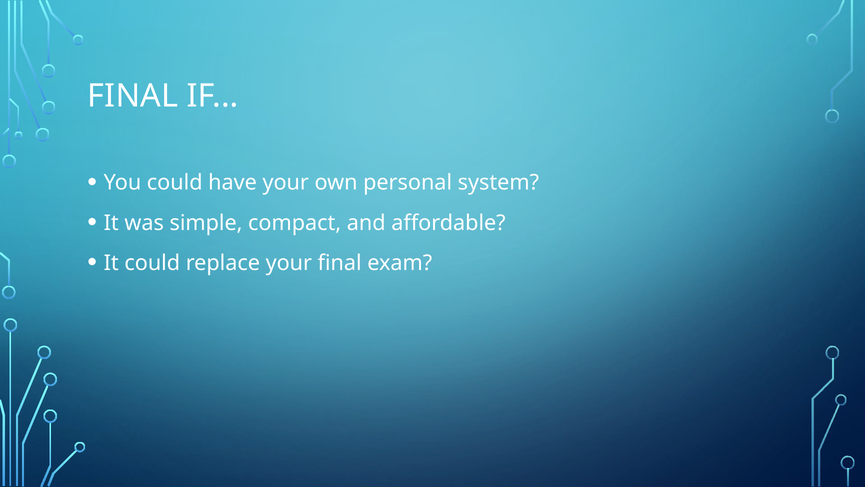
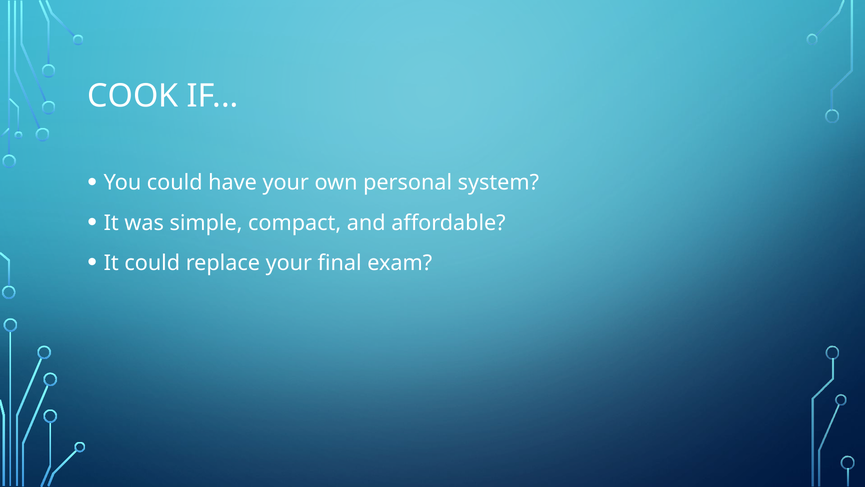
FINAL at (133, 96): FINAL -> COOK
